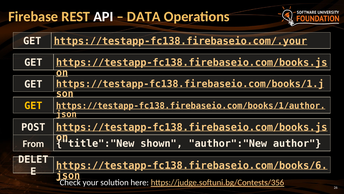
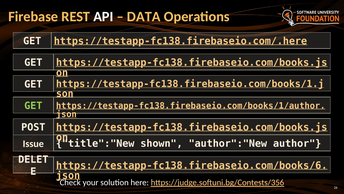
https://testapp-fc138.firebaseio.com/.your: https://testapp-fc138.firebaseio.com/.your -> https://testapp-fc138.firebaseio.com/.here
GET at (33, 106) colour: yellow -> light green
From: From -> Issue
